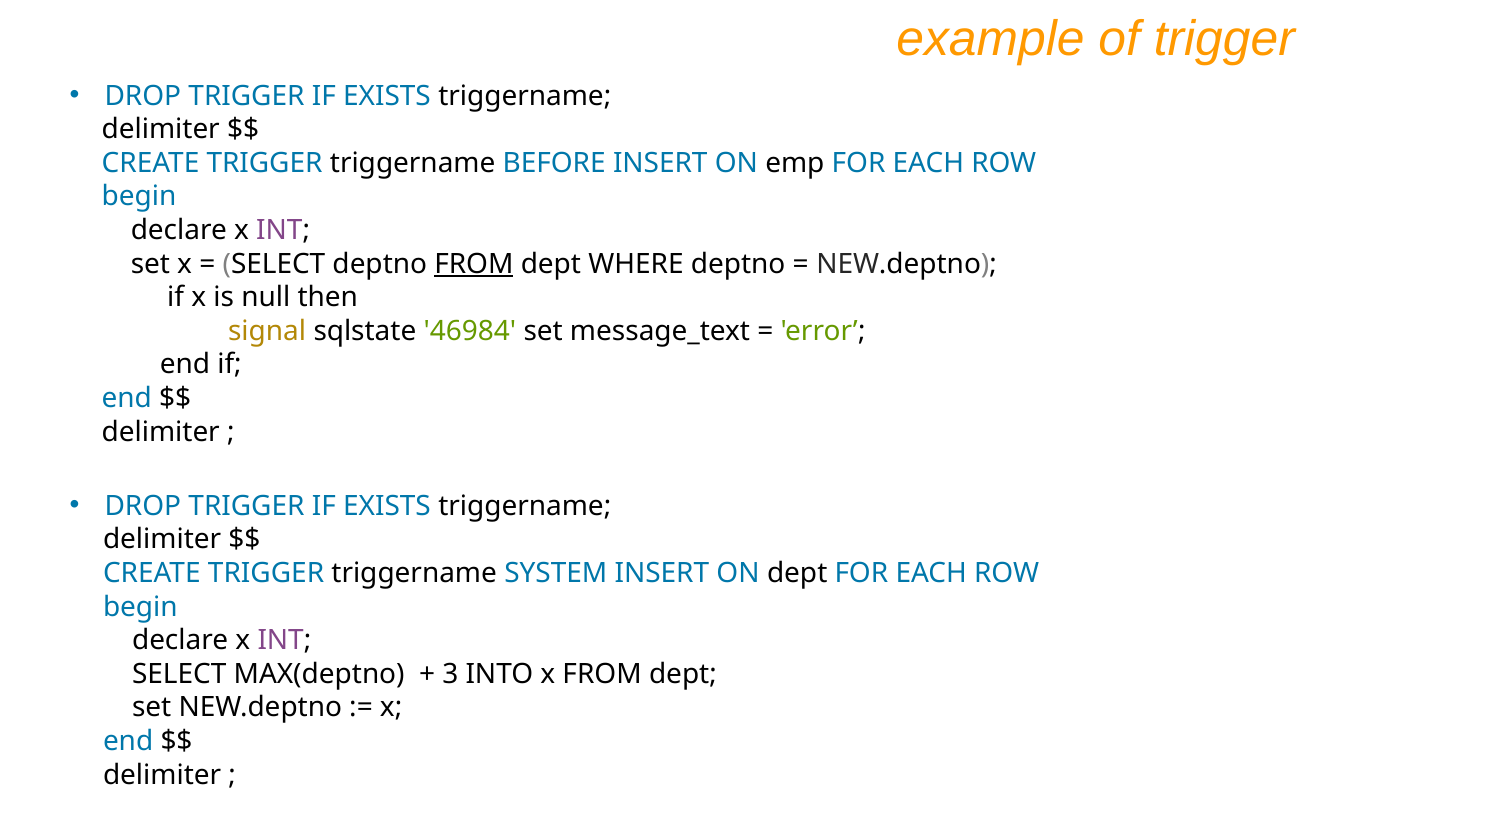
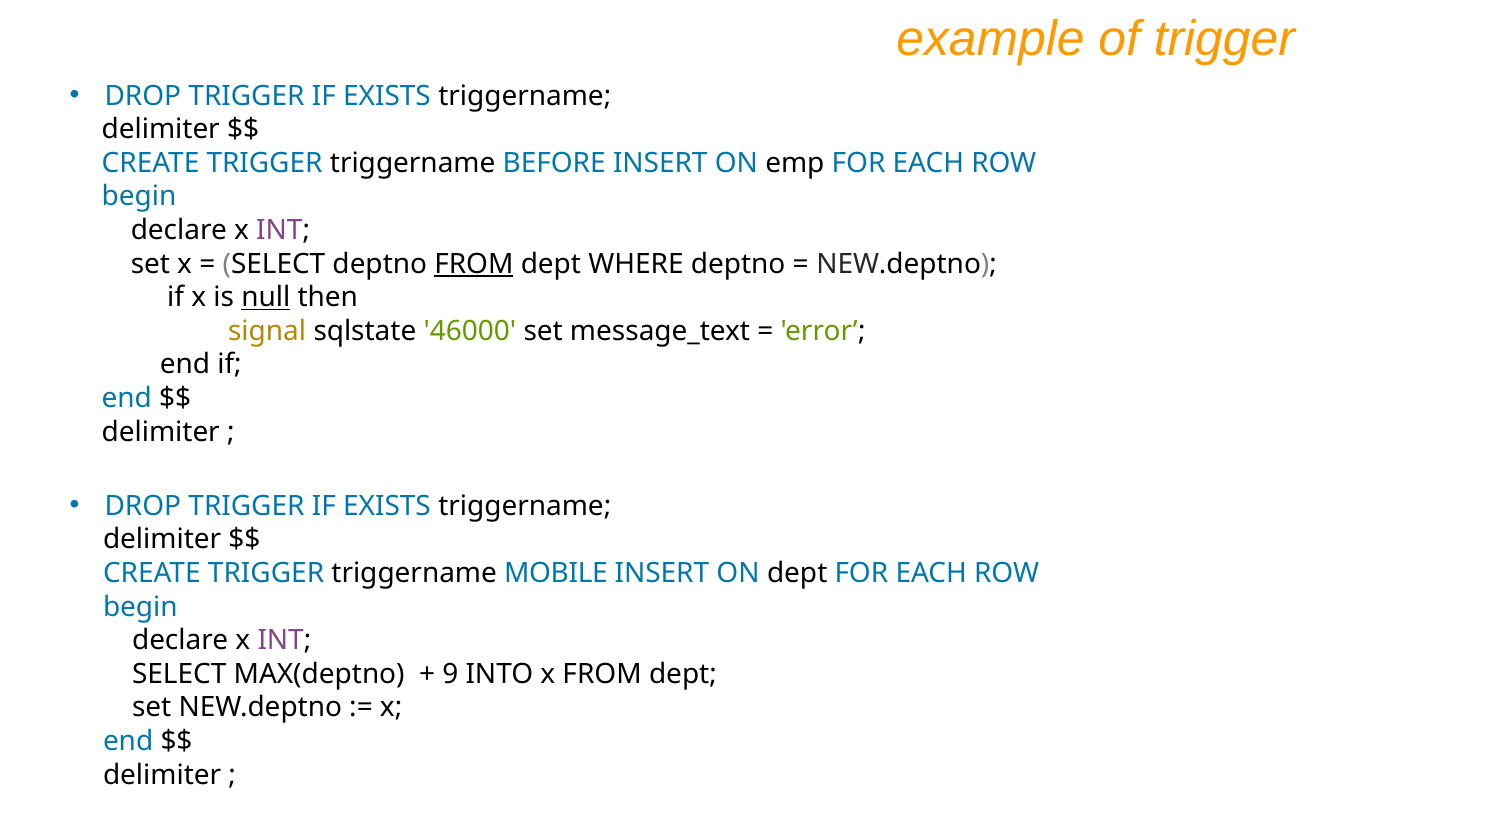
null underline: none -> present
46984: 46984 -> 46000
SYSTEM: SYSTEM -> MOBILE
3: 3 -> 9
